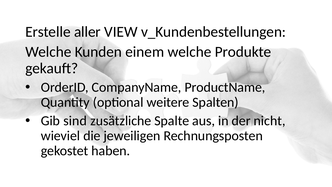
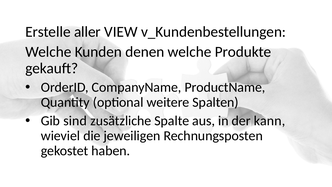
einem: einem -> denen
nicht: nicht -> kann
